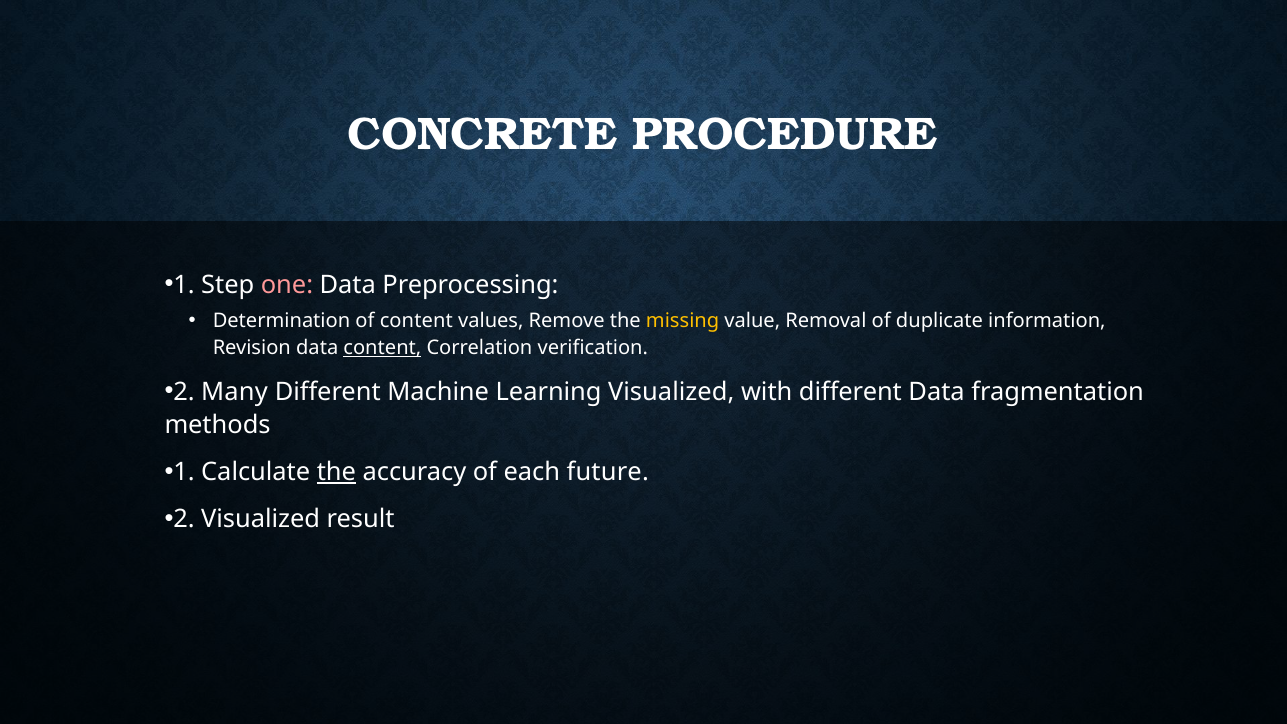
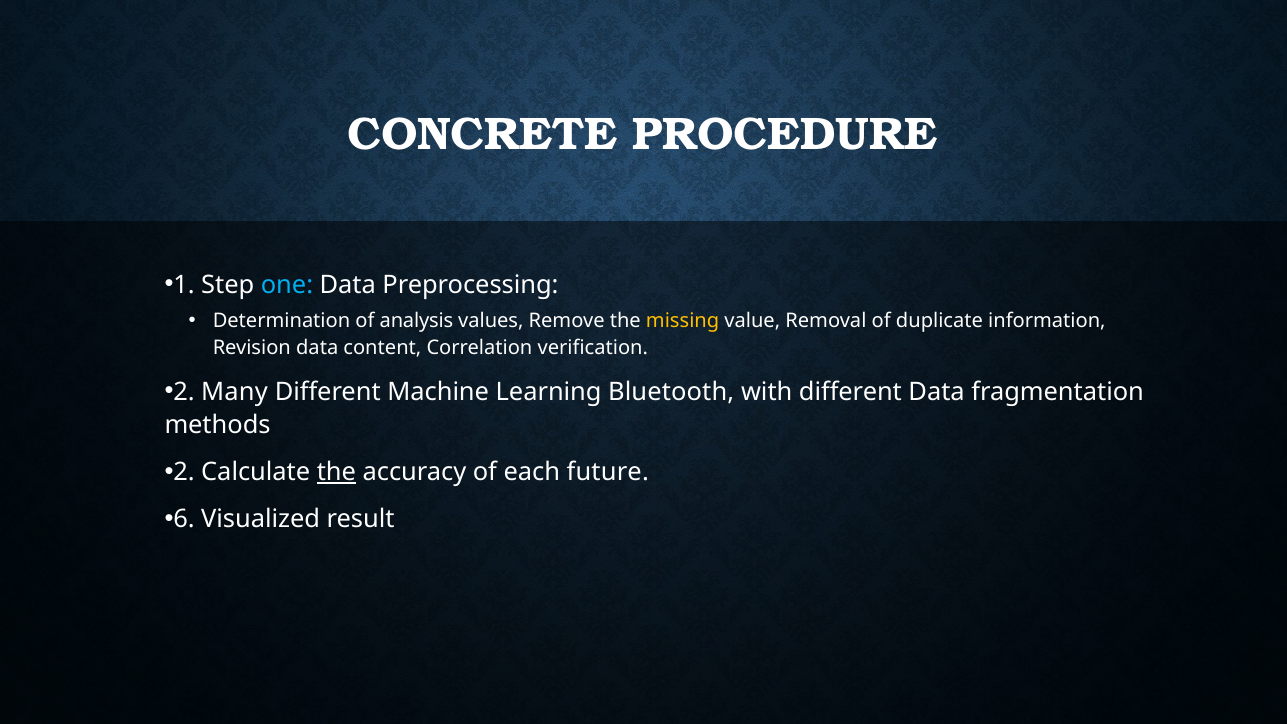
one colour: pink -> light blue
of content: content -> analysis
content at (382, 348) underline: present -> none
Learning Visualized: Visualized -> Bluetooth
1 at (184, 472): 1 -> 2
2 at (184, 519): 2 -> 6
